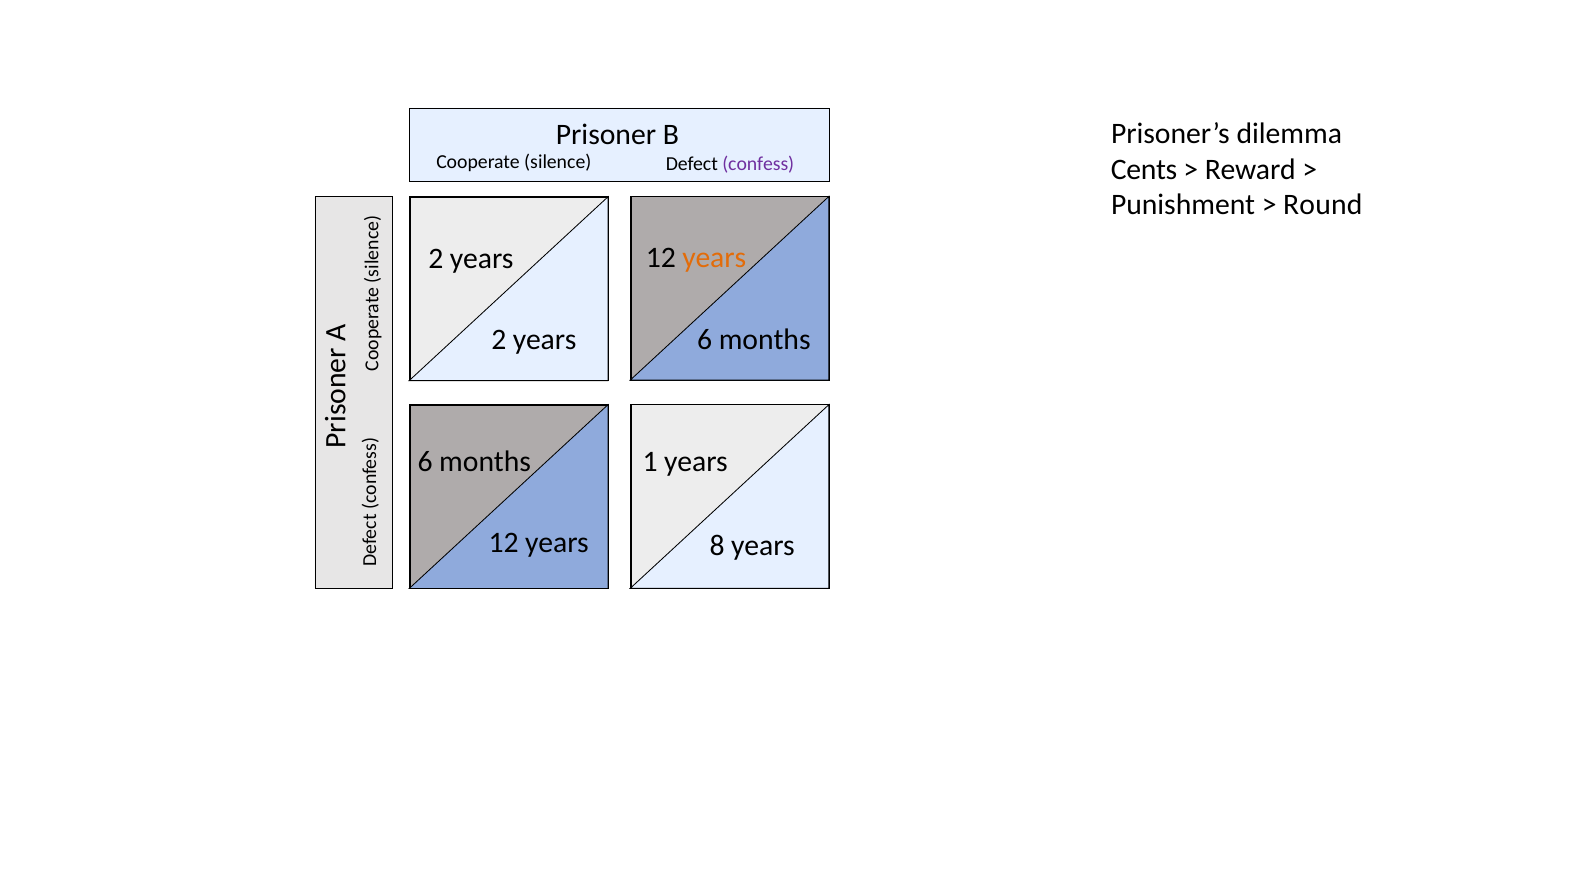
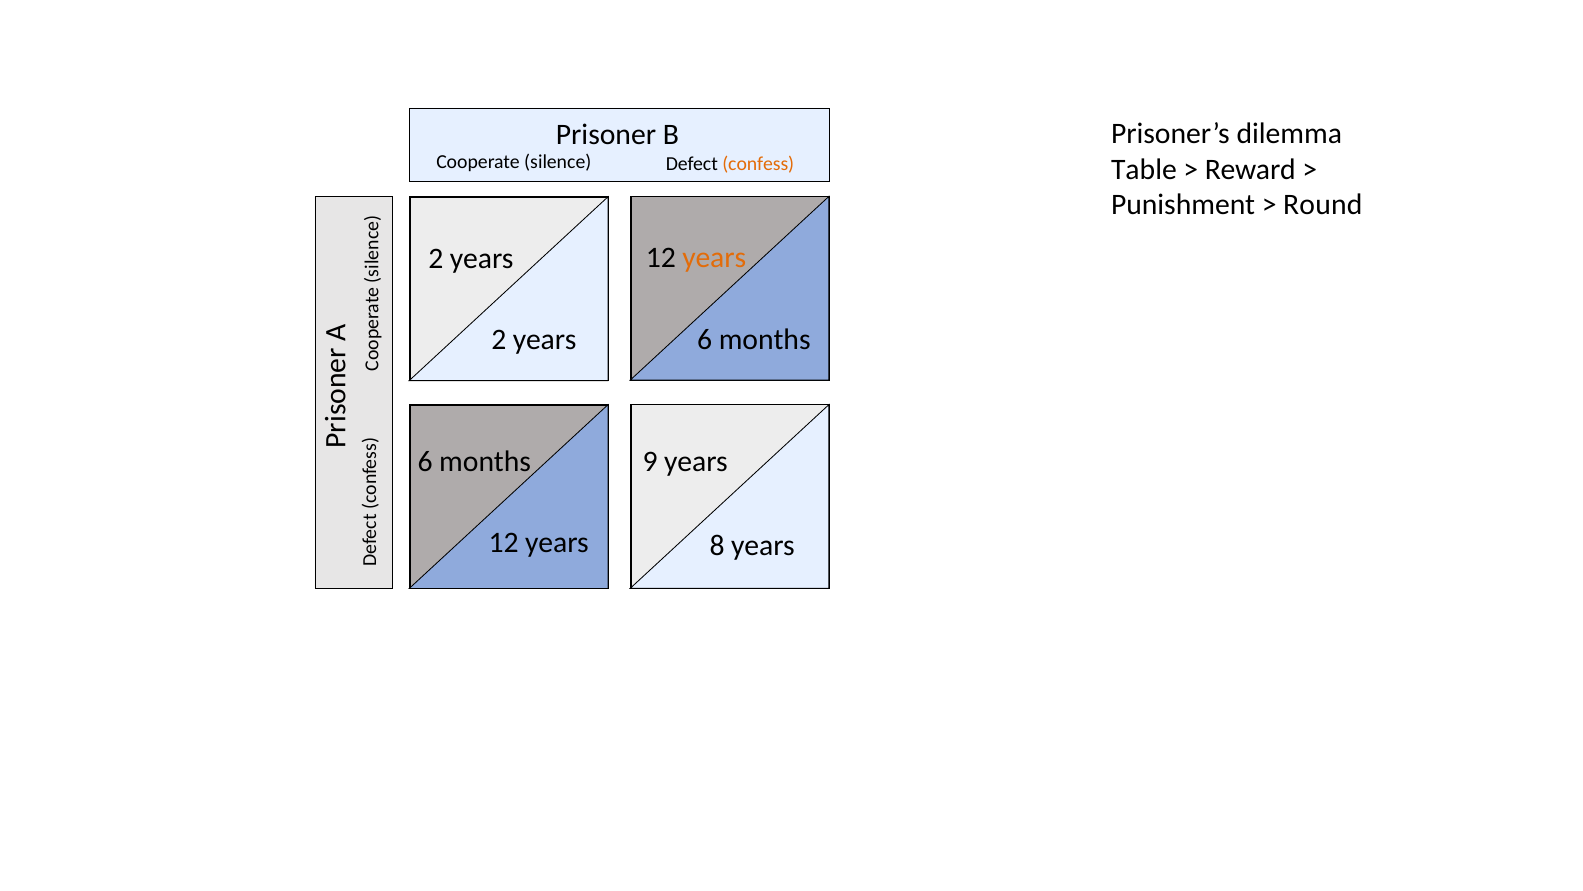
confess colour: purple -> orange
Cents: Cents -> Table
1: 1 -> 9
